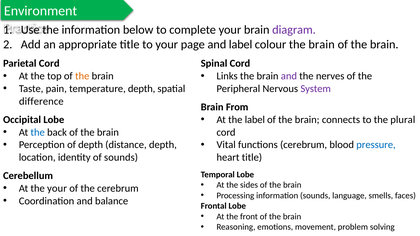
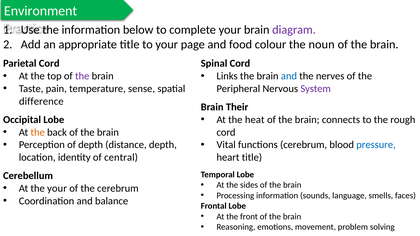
and label: label -> food
colour the brain: brain -> noun
the at (82, 76) colour: orange -> purple
and at (289, 76) colour: purple -> blue
temperature depth: depth -> sense
From: From -> Their
the label: label -> heat
plural: plural -> rough
the at (38, 132) colour: blue -> orange
of sounds: sounds -> central
